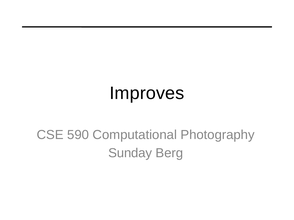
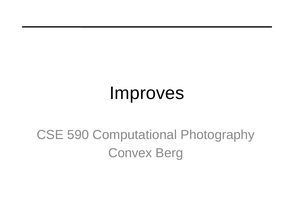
Sunday: Sunday -> Convex
